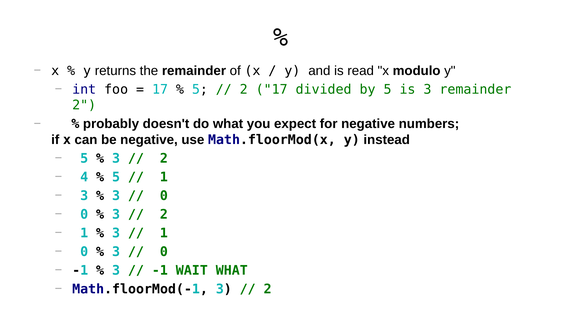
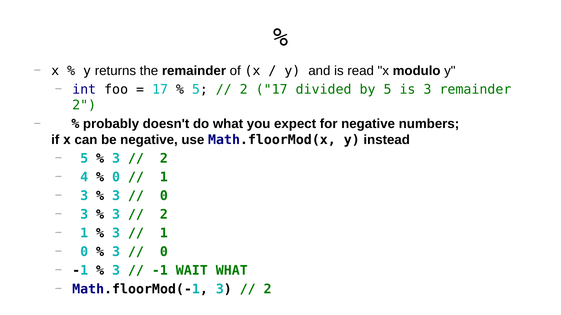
5 at (116, 177): 5 -> 0
0 at (84, 215): 0 -> 3
